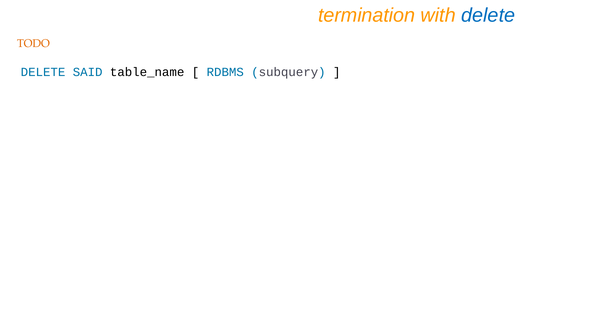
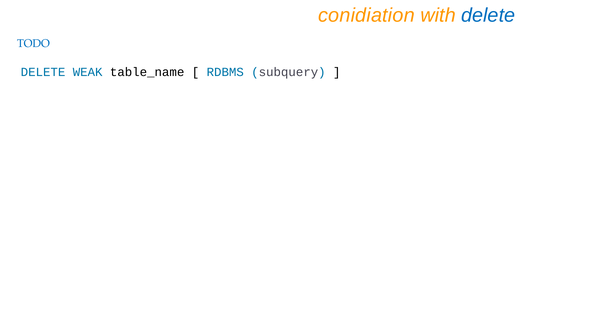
termination: termination -> conidiation
TODO colour: orange -> blue
SAID: SAID -> WEAK
